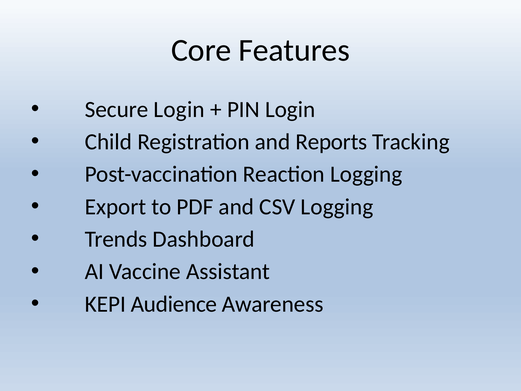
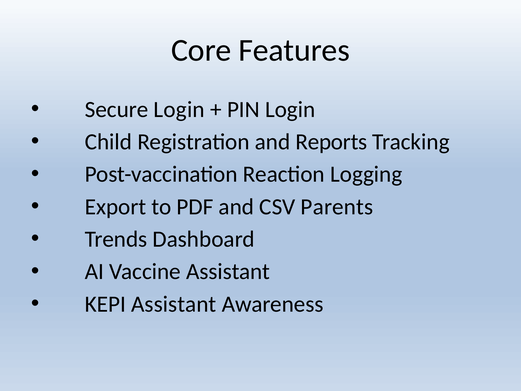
CSV Logging: Logging -> Parents
Audience at (174, 304): Audience -> Assistant
